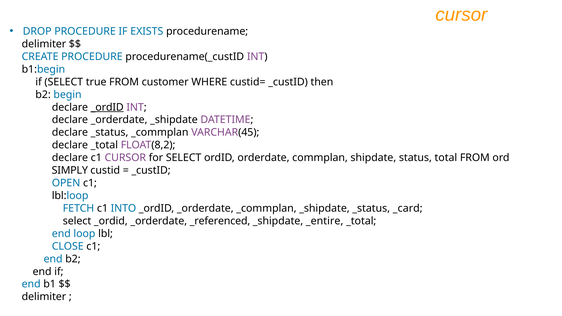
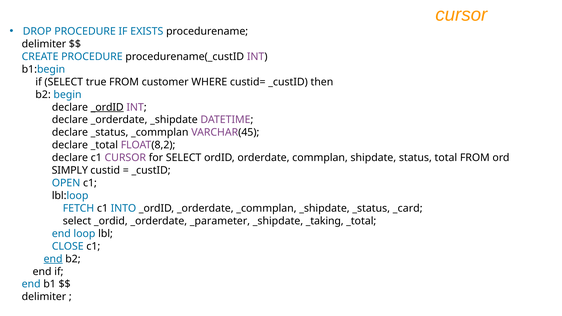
_referenced: _referenced -> _parameter
_entire: _entire -> _taking
end at (53, 259) underline: none -> present
